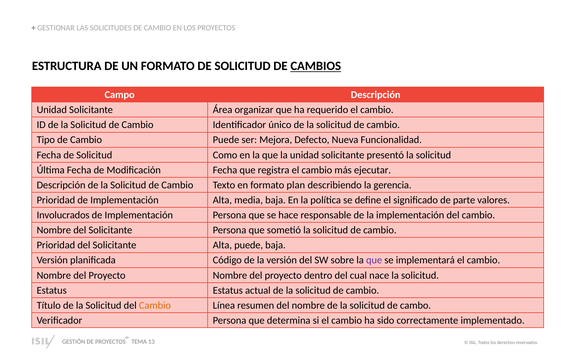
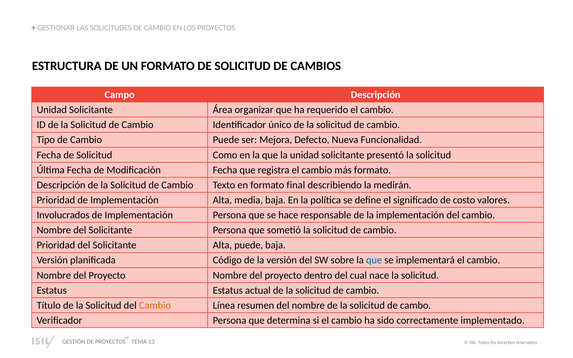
CAMBIOS underline: present -> none
más ejecutar: ejecutar -> formato
plan: plan -> final
gerencia: gerencia -> medirán
parte: parte -> costo
que at (374, 260) colour: purple -> blue
